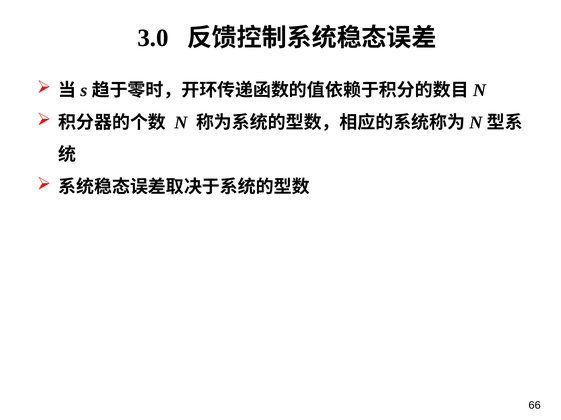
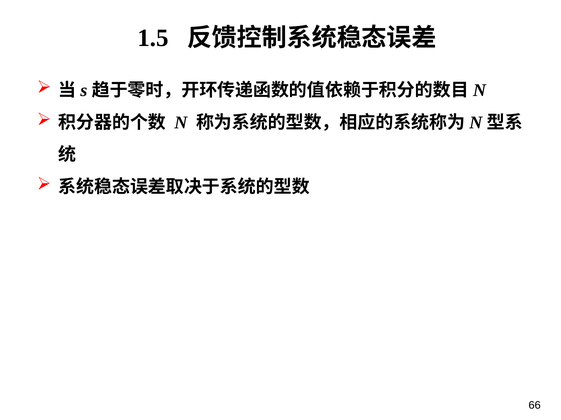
3.0: 3.0 -> 1.5
